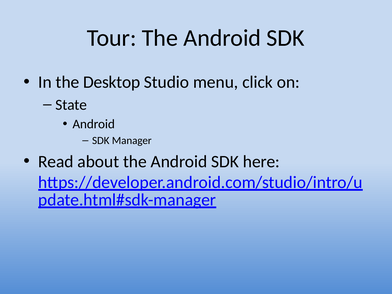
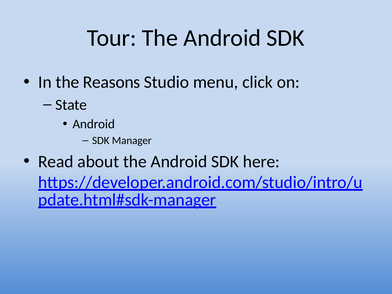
Desktop: Desktop -> Reasons
